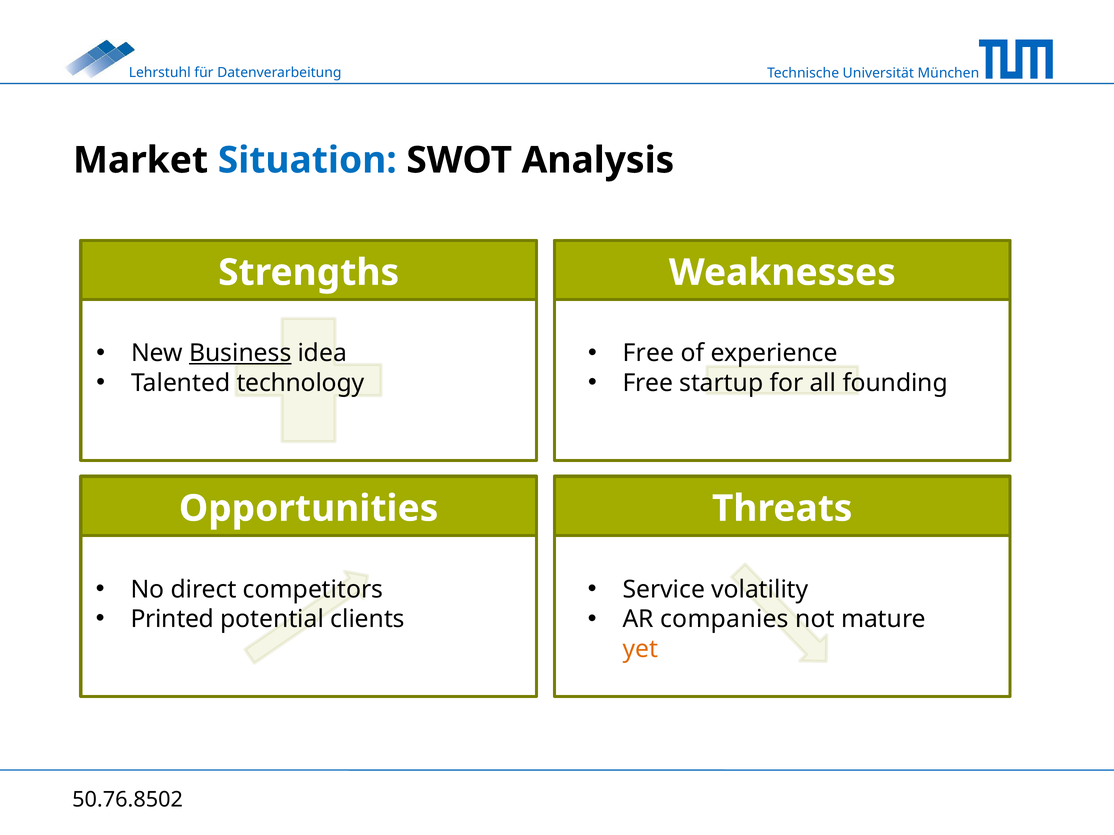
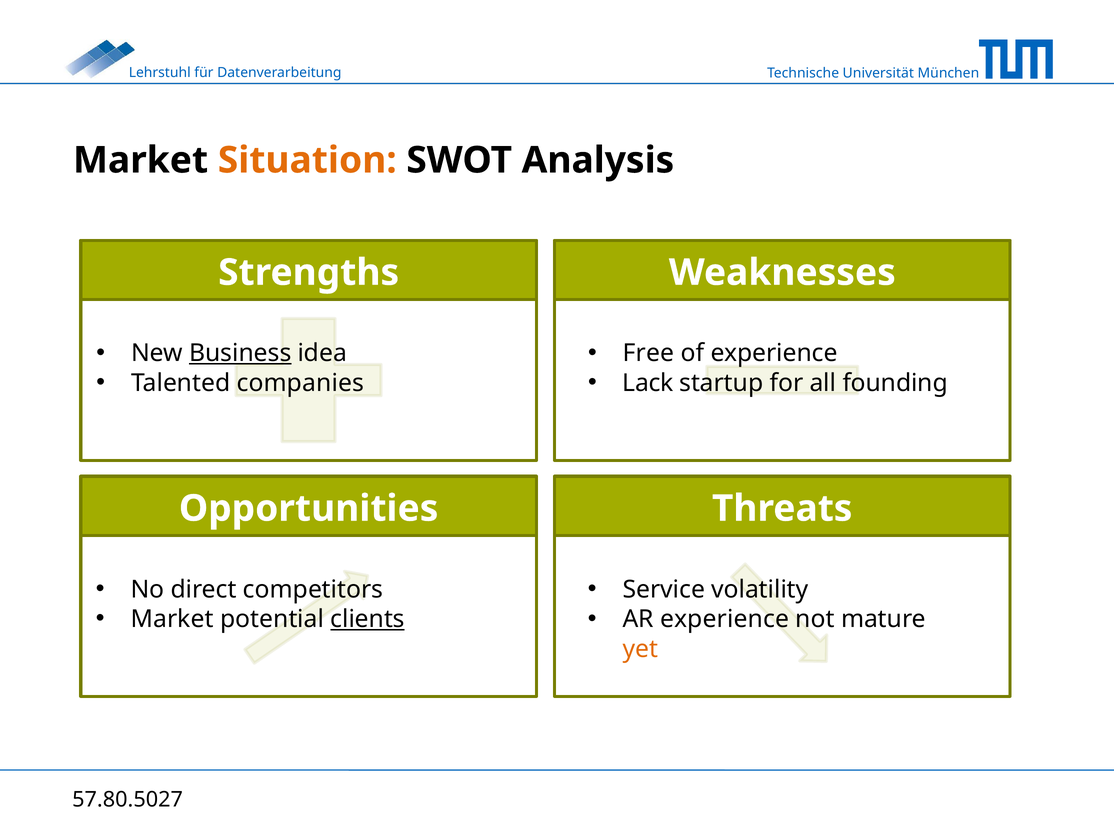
Situation colour: blue -> orange
technology: technology -> companies
Free at (648, 383): Free -> Lack
Printed at (172, 620): Printed -> Market
clients underline: none -> present
AR companies: companies -> experience
50.76.8502: 50.76.8502 -> 57.80.5027
